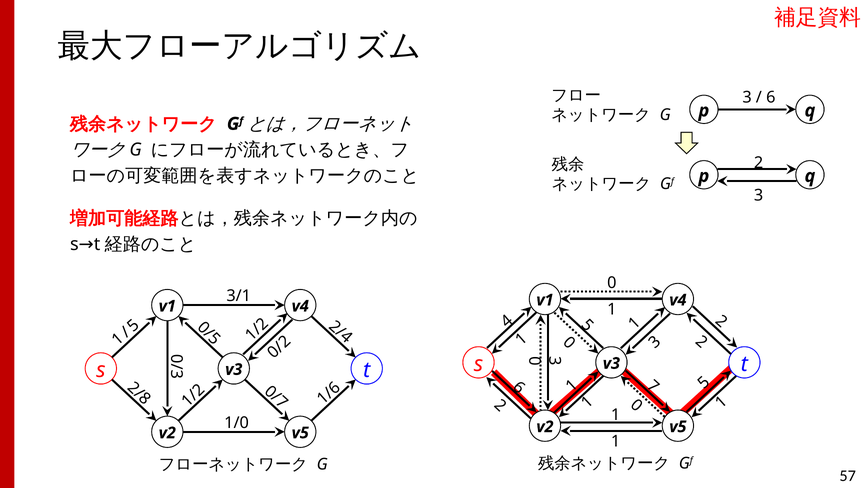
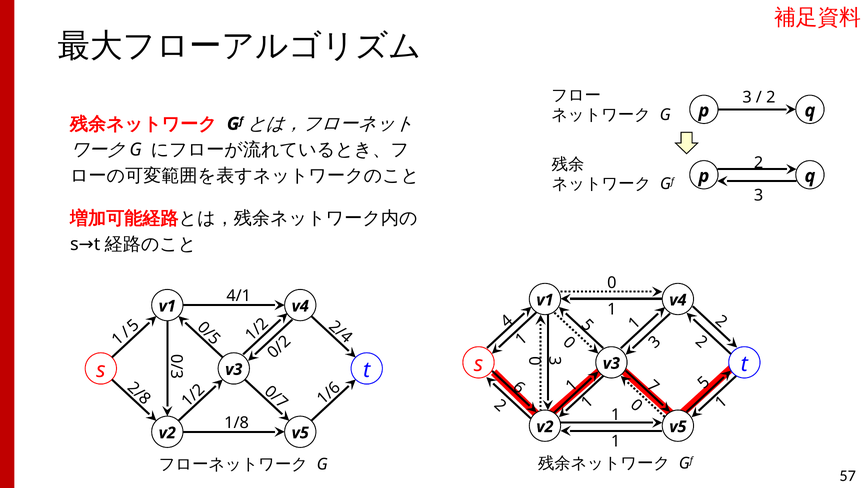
6 at (771, 97): 6 -> 2
3/1: 3/1 -> 4/1
1/0: 1/0 -> 1/8
